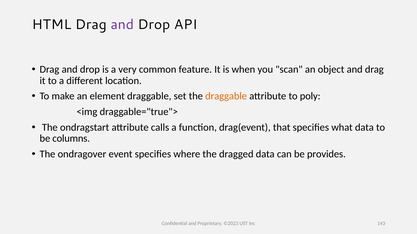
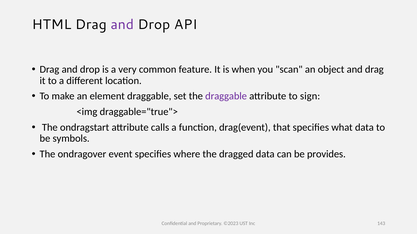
draggable at (226, 96) colour: orange -> purple
poly: poly -> sign
columns: columns -> symbols
